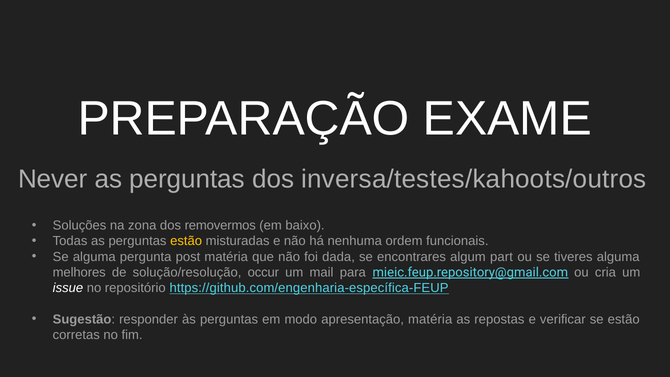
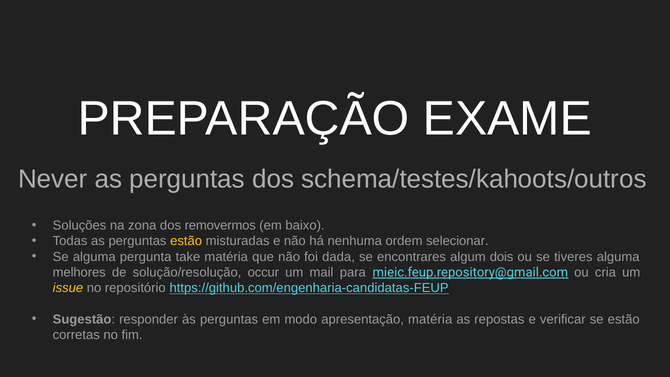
inversa/testes/kahoots/outros: inversa/testes/kahoots/outros -> schema/testes/kahoots/outros
funcionais: funcionais -> selecionar
post: post -> take
part: part -> dois
issue colour: white -> yellow
https://github.com/engenharia-específica-FEUP: https://github.com/engenharia-específica-FEUP -> https://github.com/engenharia-candidatas-FEUP
